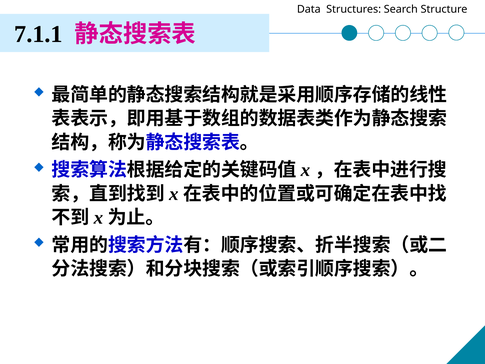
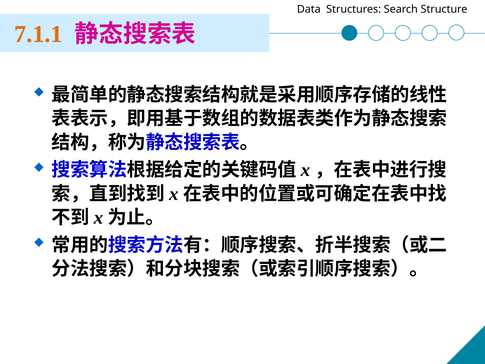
7.1.1 colour: black -> orange
